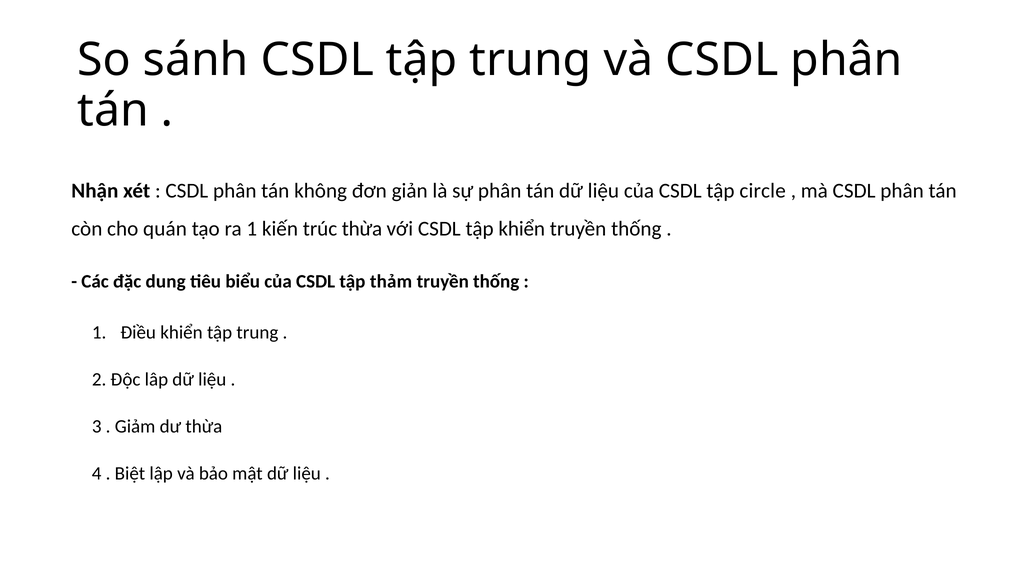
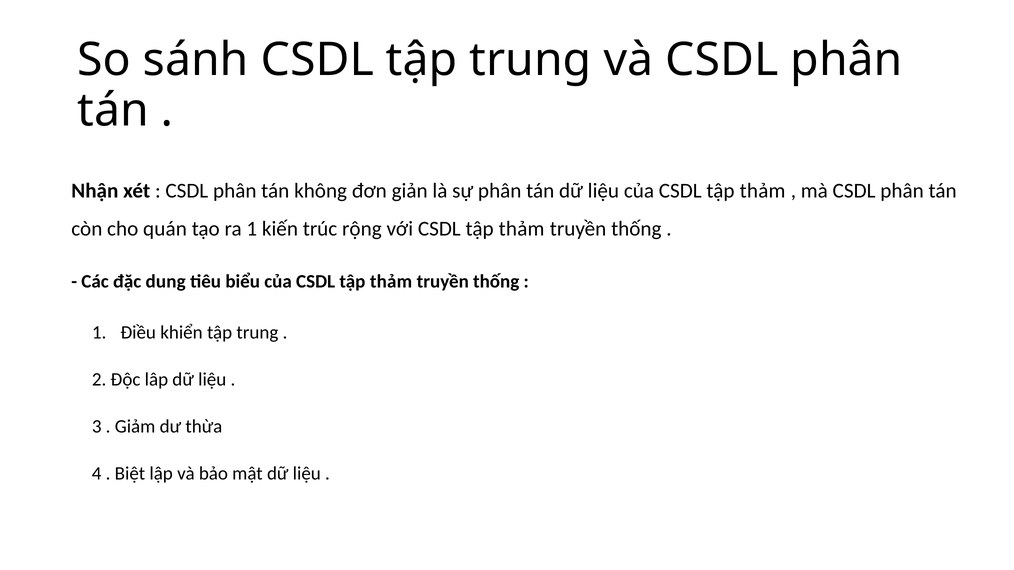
circle at (763, 191): circle -> thảm
trúc thừa: thừa -> rộng
với CSDL tập khiển: khiển -> thảm
